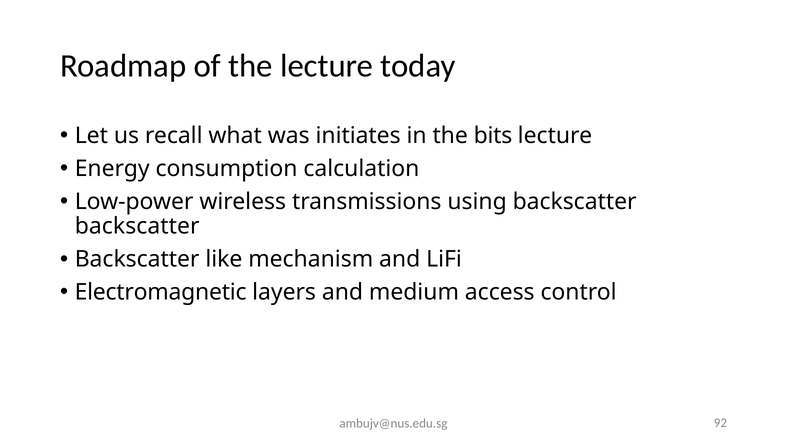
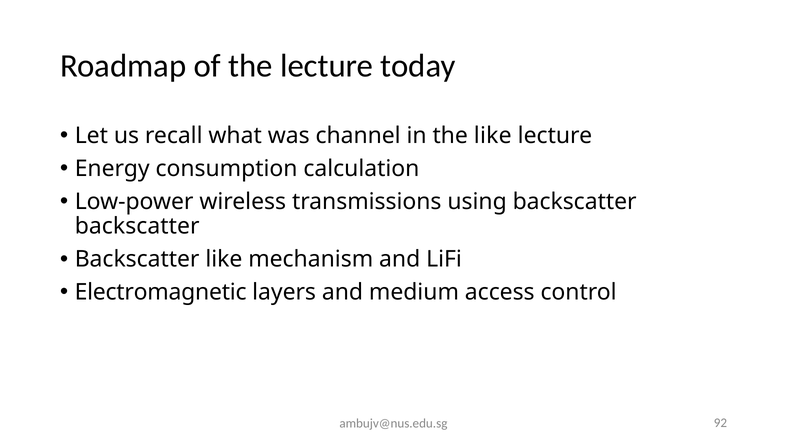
initiates: initiates -> channel
the bits: bits -> like
